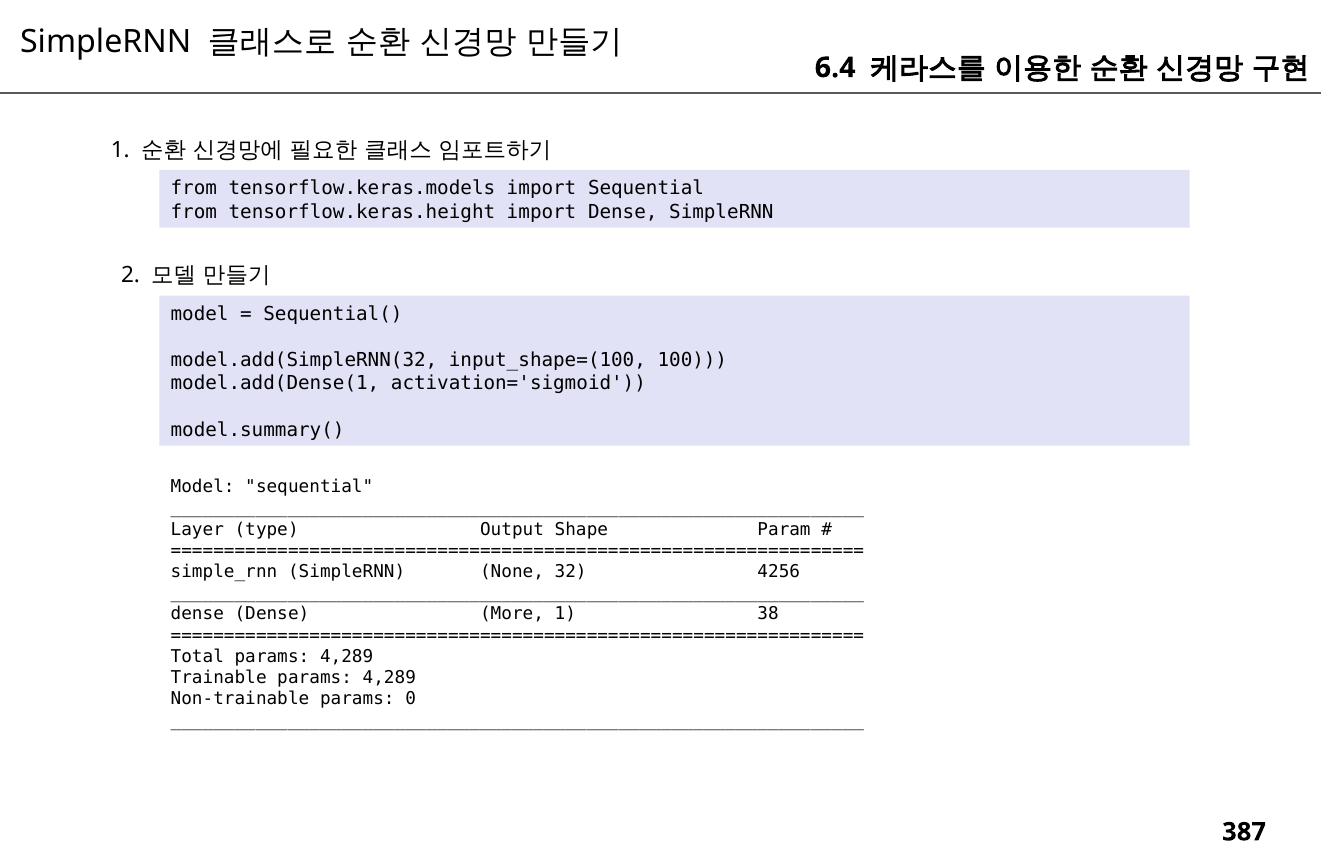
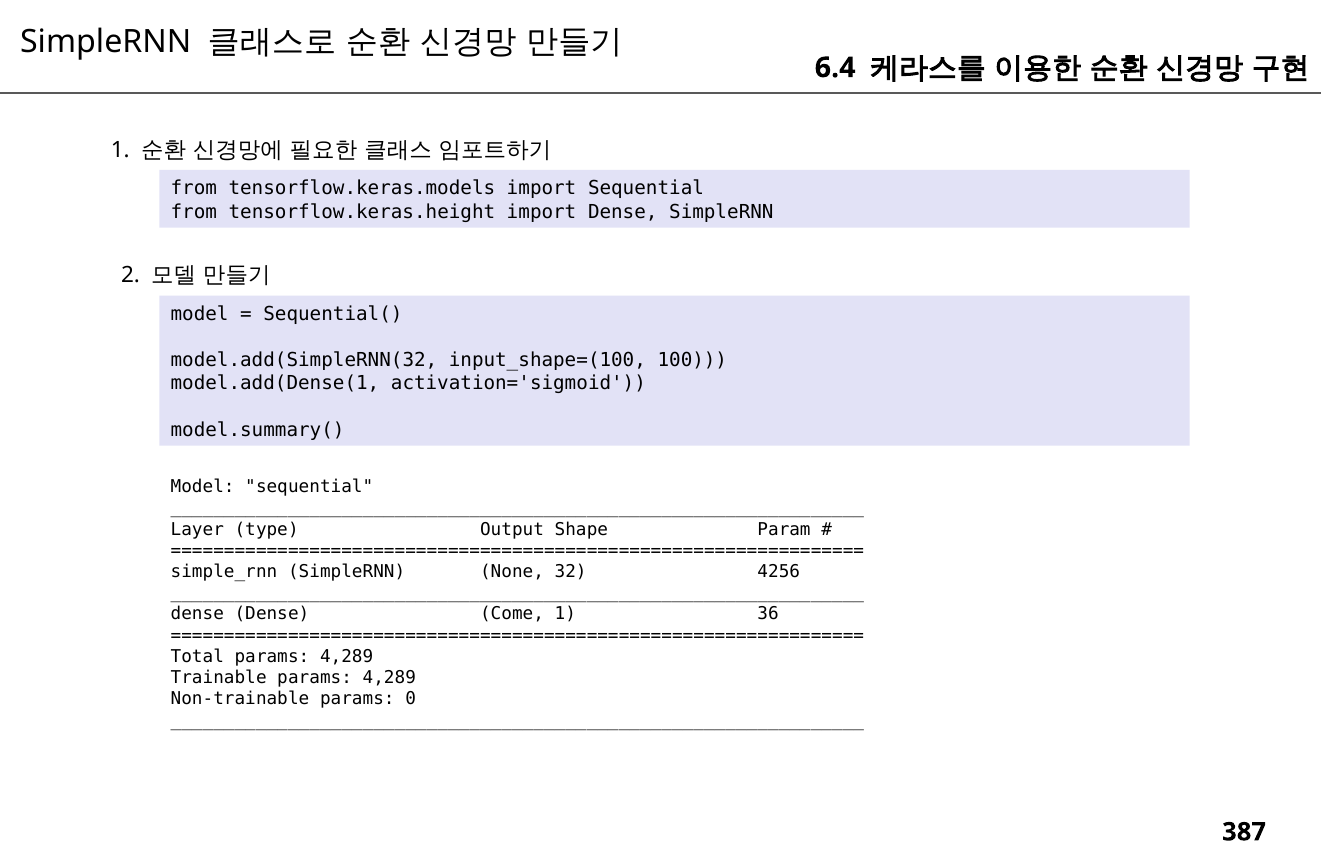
More: More -> Come
38: 38 -> 36
